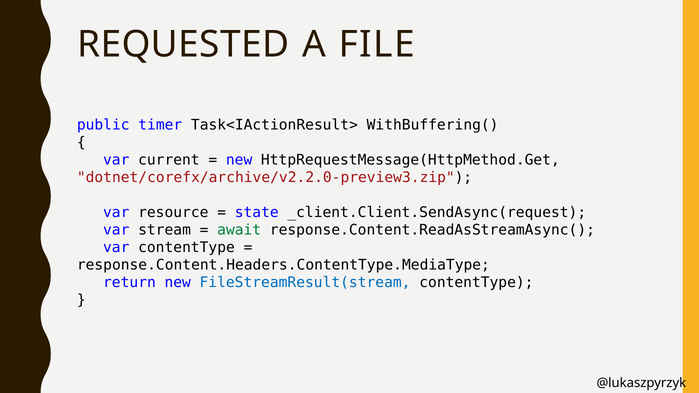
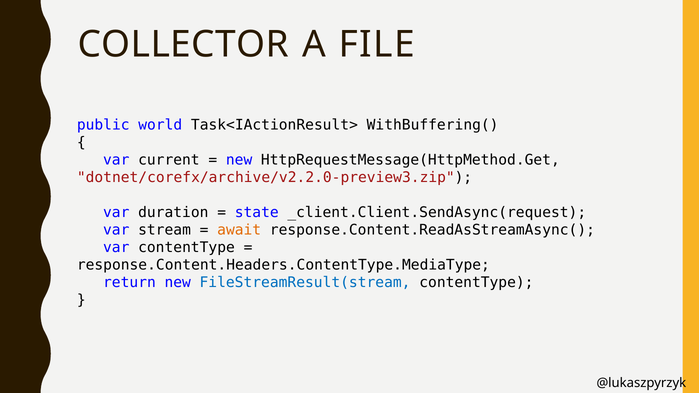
REQUESTED: REQUESTED -> COLLECTOR
timer: timer -> world
resource: resource -> duration
await colour: green -> orange
